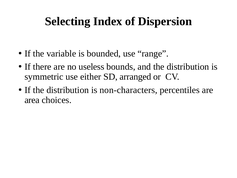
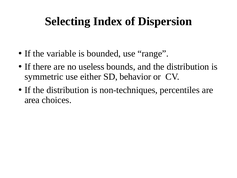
arranged: arranged -> behavior
non-characters: non-characters -> non-techniques
